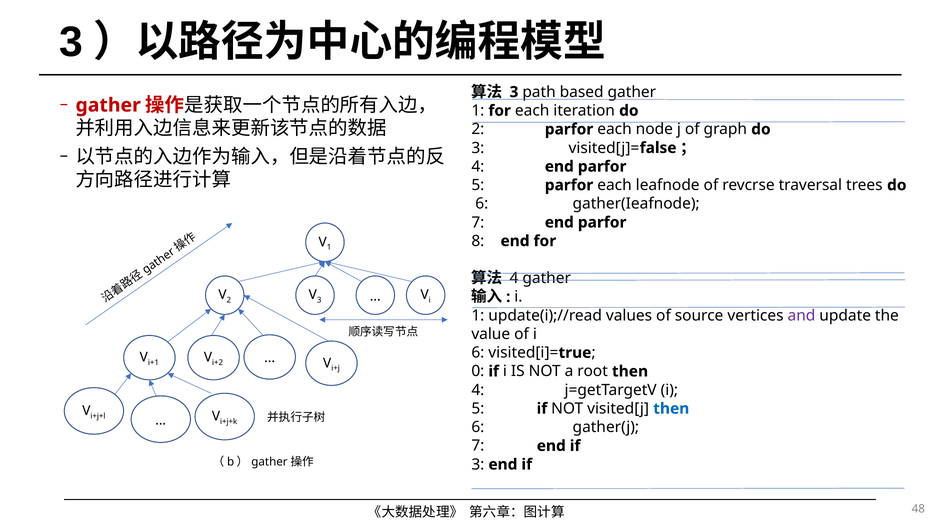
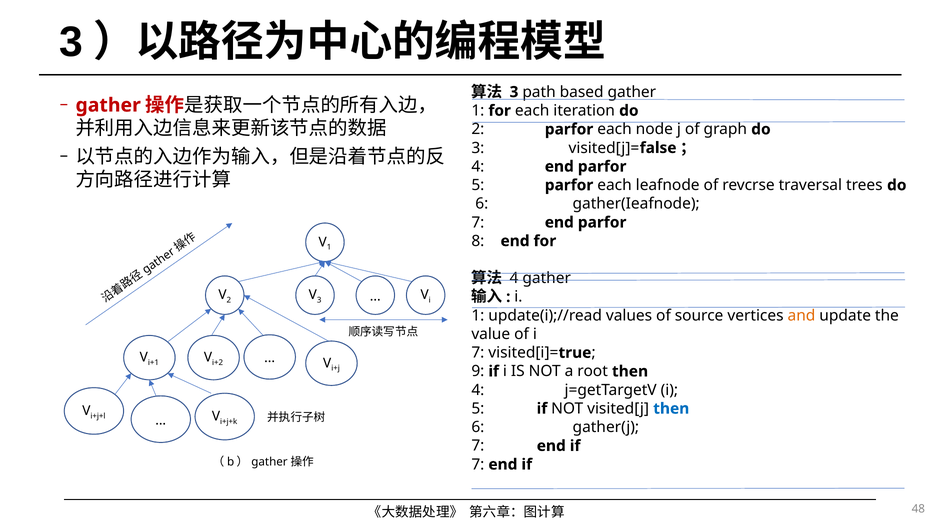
and colour: purple -> orange
6 at (478, 353): 6 -> 7
0: 0 -> 9
3 at (478, 465): 3 -> 7
